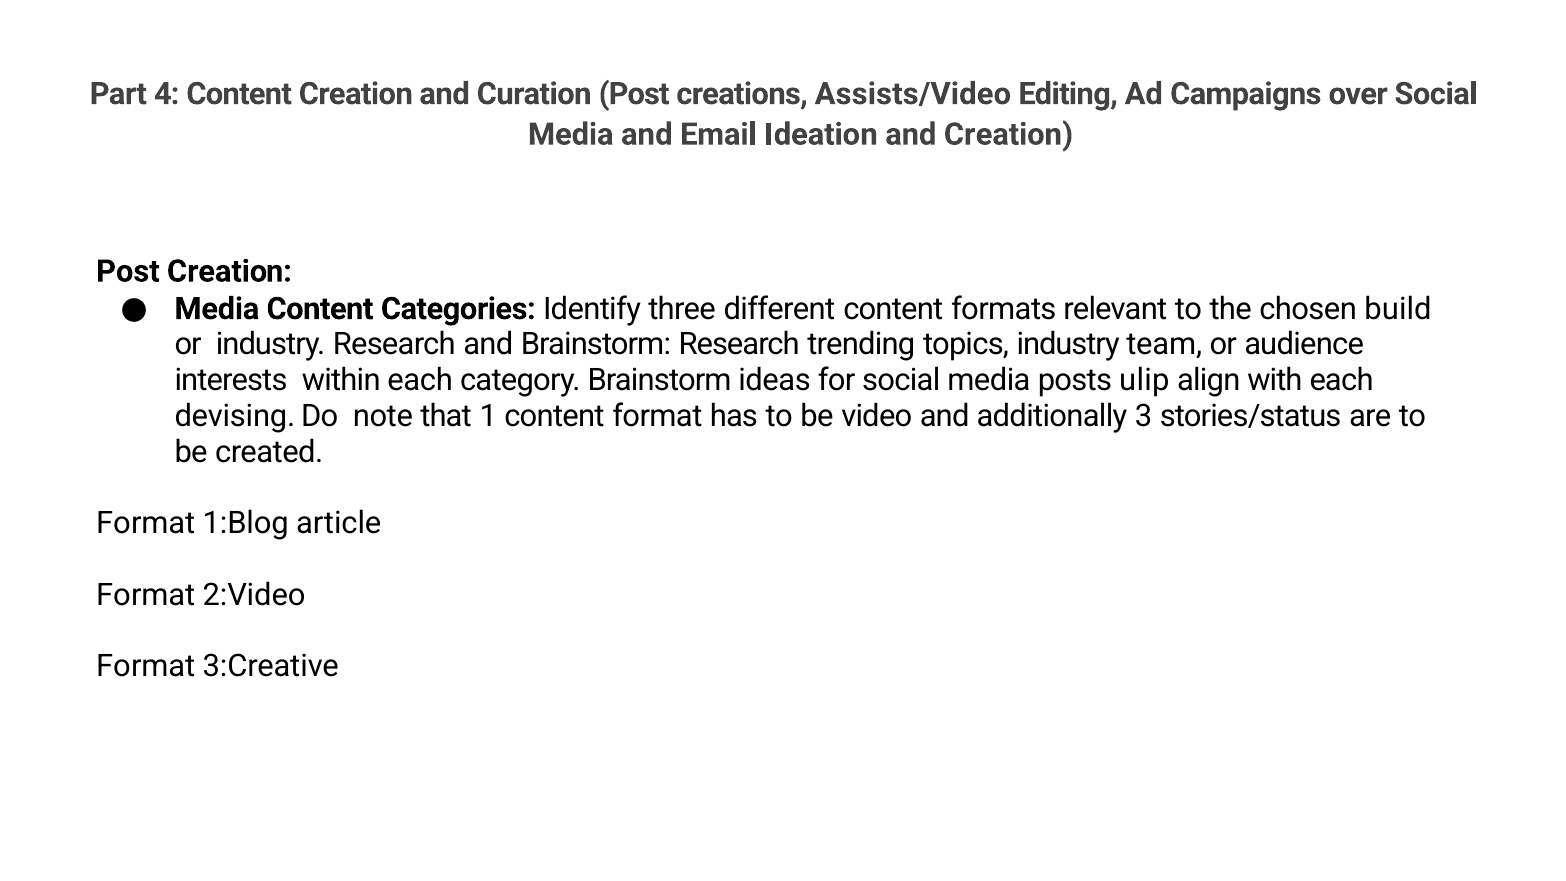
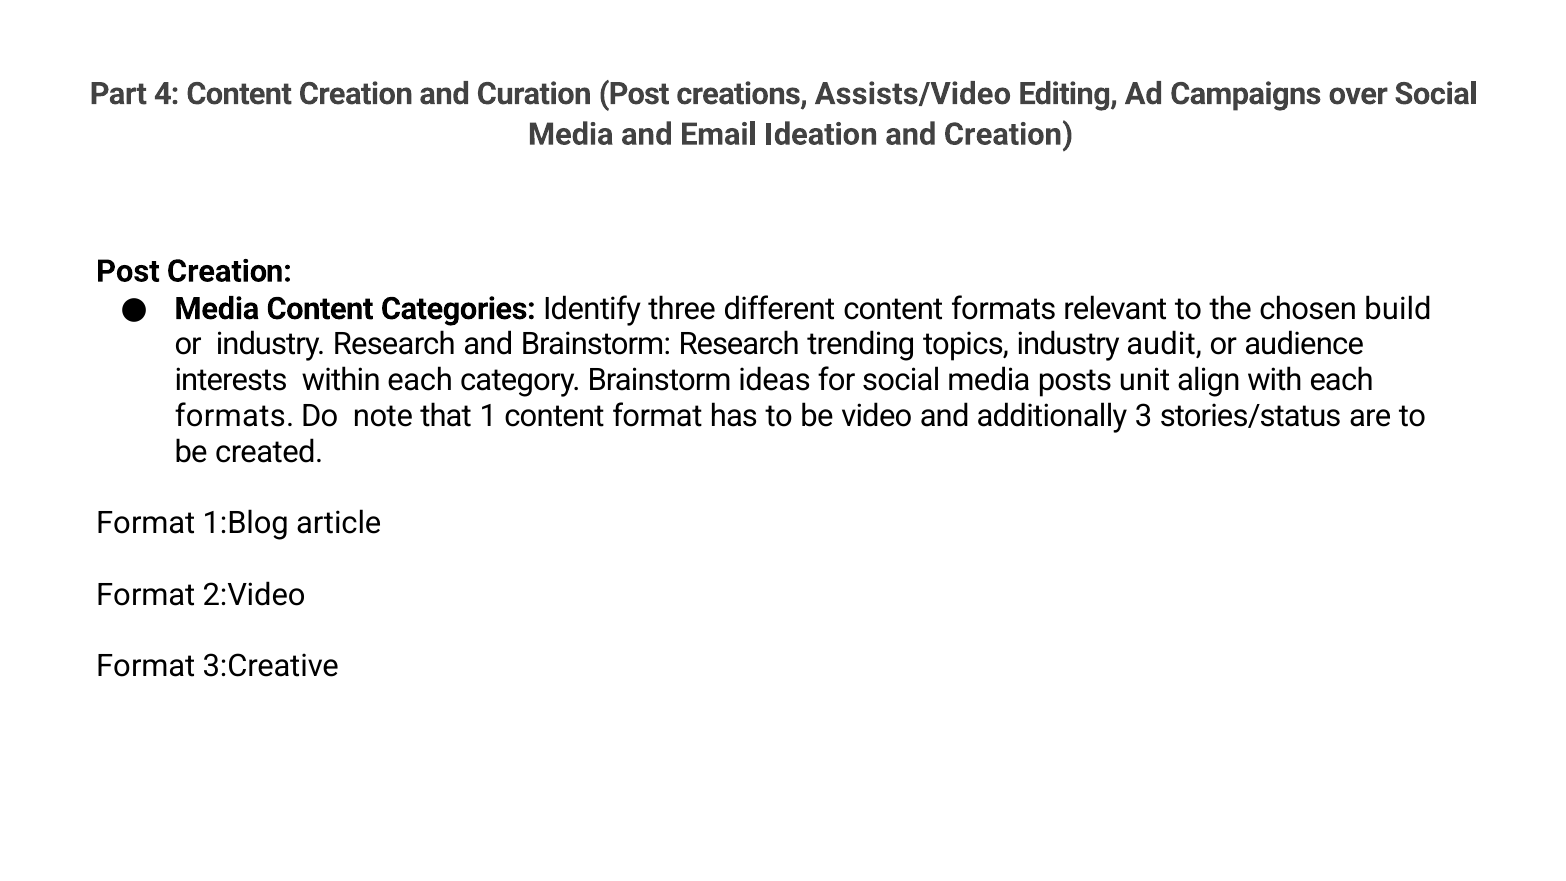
team: team -> audit
ulip: ulip -> unit
devising at (235, 416): devising -> formats
